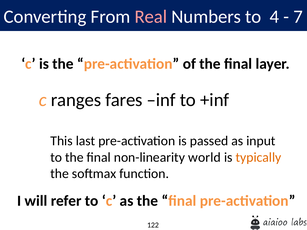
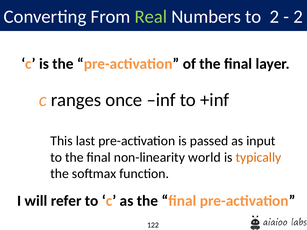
Real colour: pink -> light green
to 4: 4 -> 2
7 at (298, 17): 7 -> 2
fares: fares -> once
